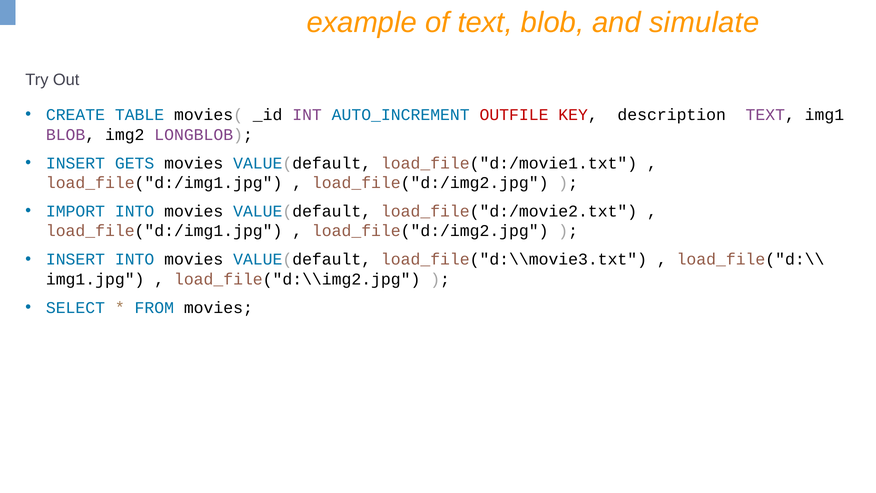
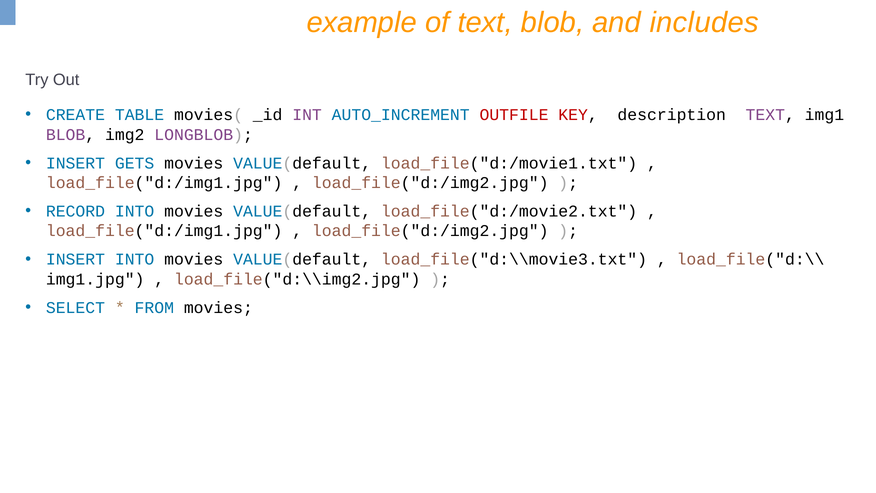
simulate: simulate -> includes
IMPORT: IMPORT -> RECORD
